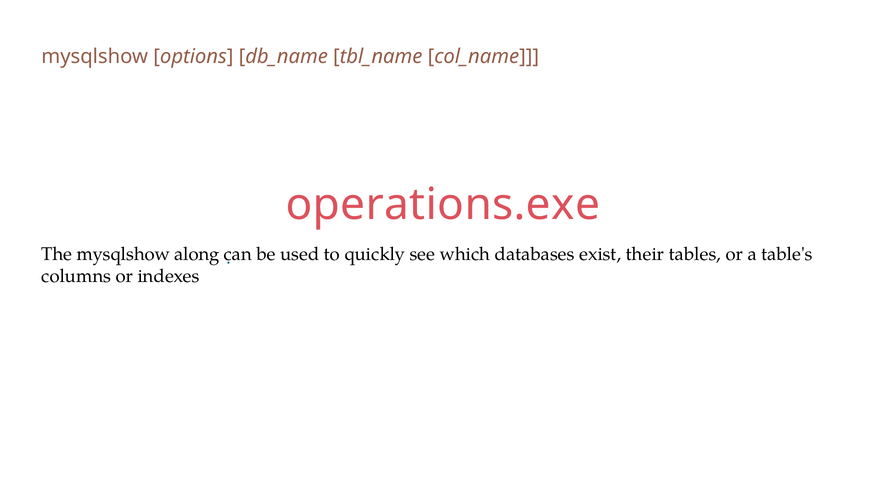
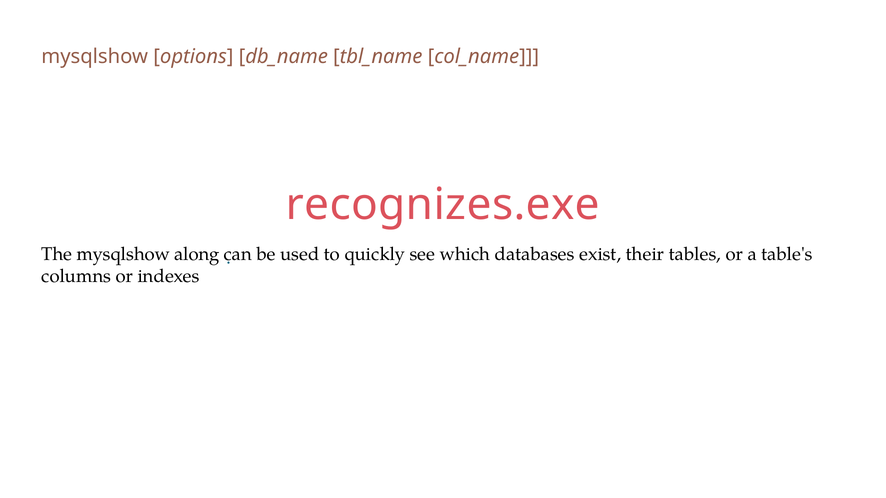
operations.exe: operations.exe -> recognizes.exe
